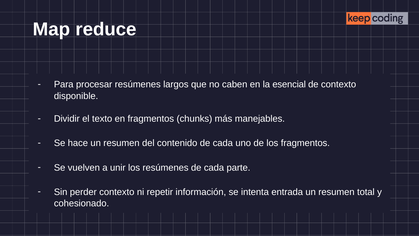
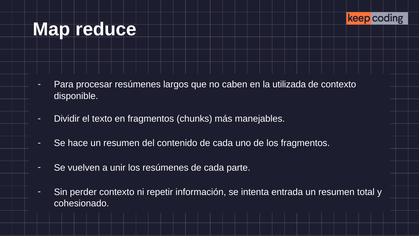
esencial: esencial -> utilizada
